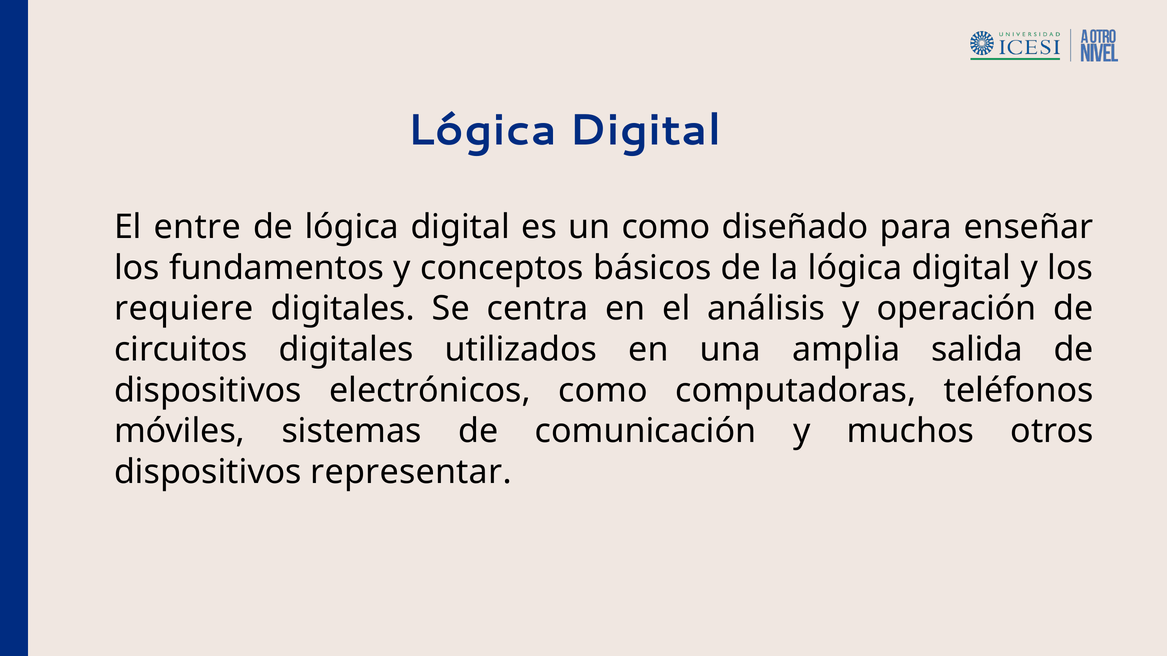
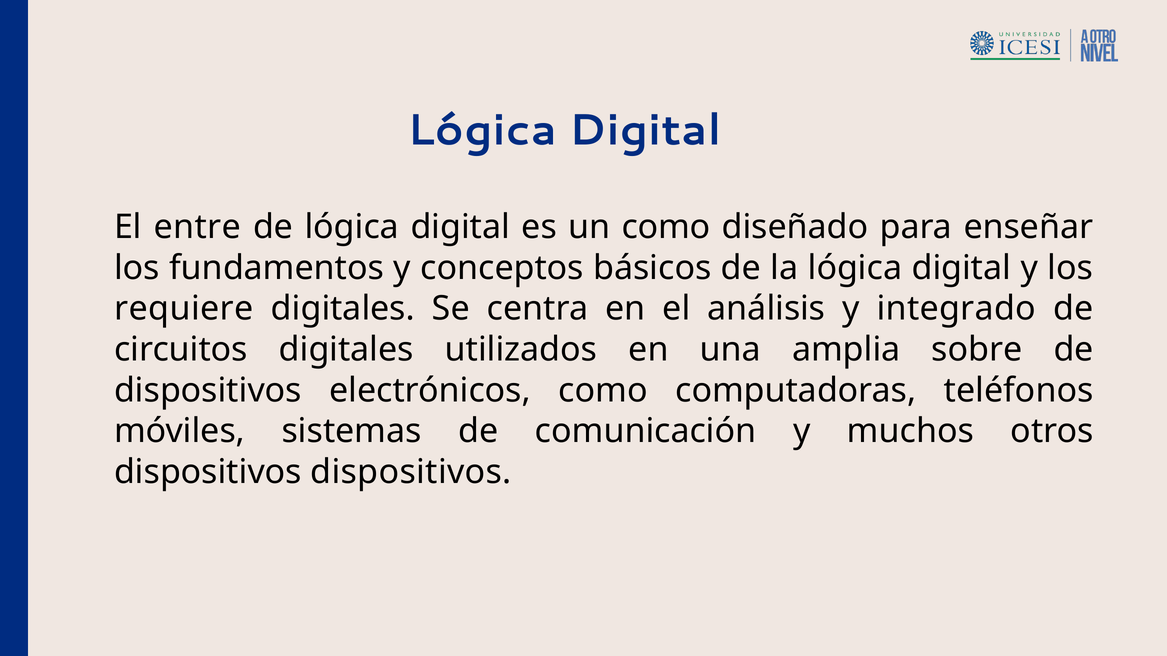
operación: operación -> integrado
salida: salida -> sobre
dispositivos representar: representar -> dispositivos
